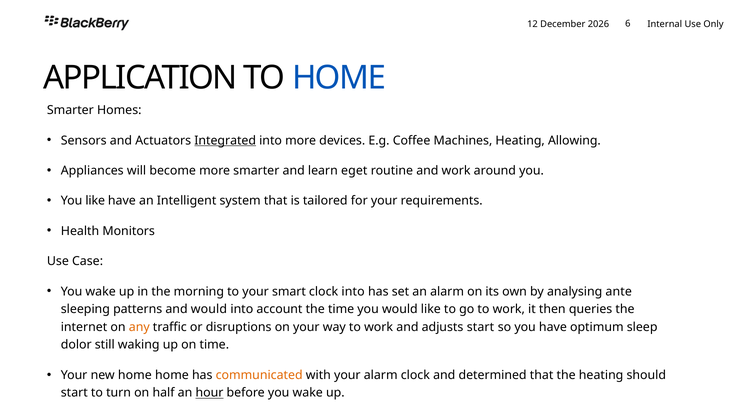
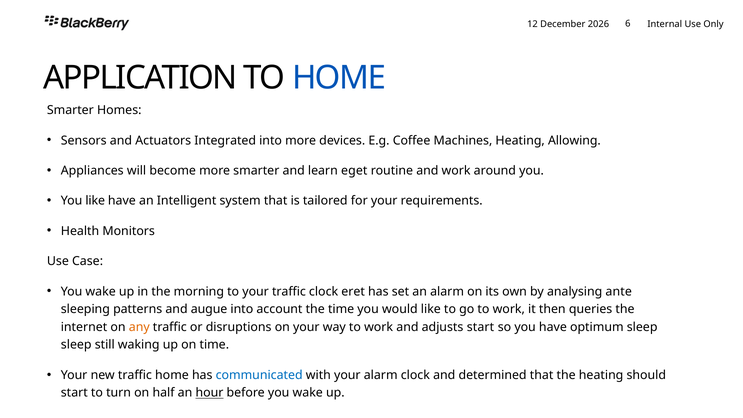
Integrated underline: present -> none
your smart: smart -> traffic
clock into: into -> eret
and would: would -> augue
dolor at (76, 345): dolor -> sleep
new home: home -> traffic
communicated colour: orange -> blue
